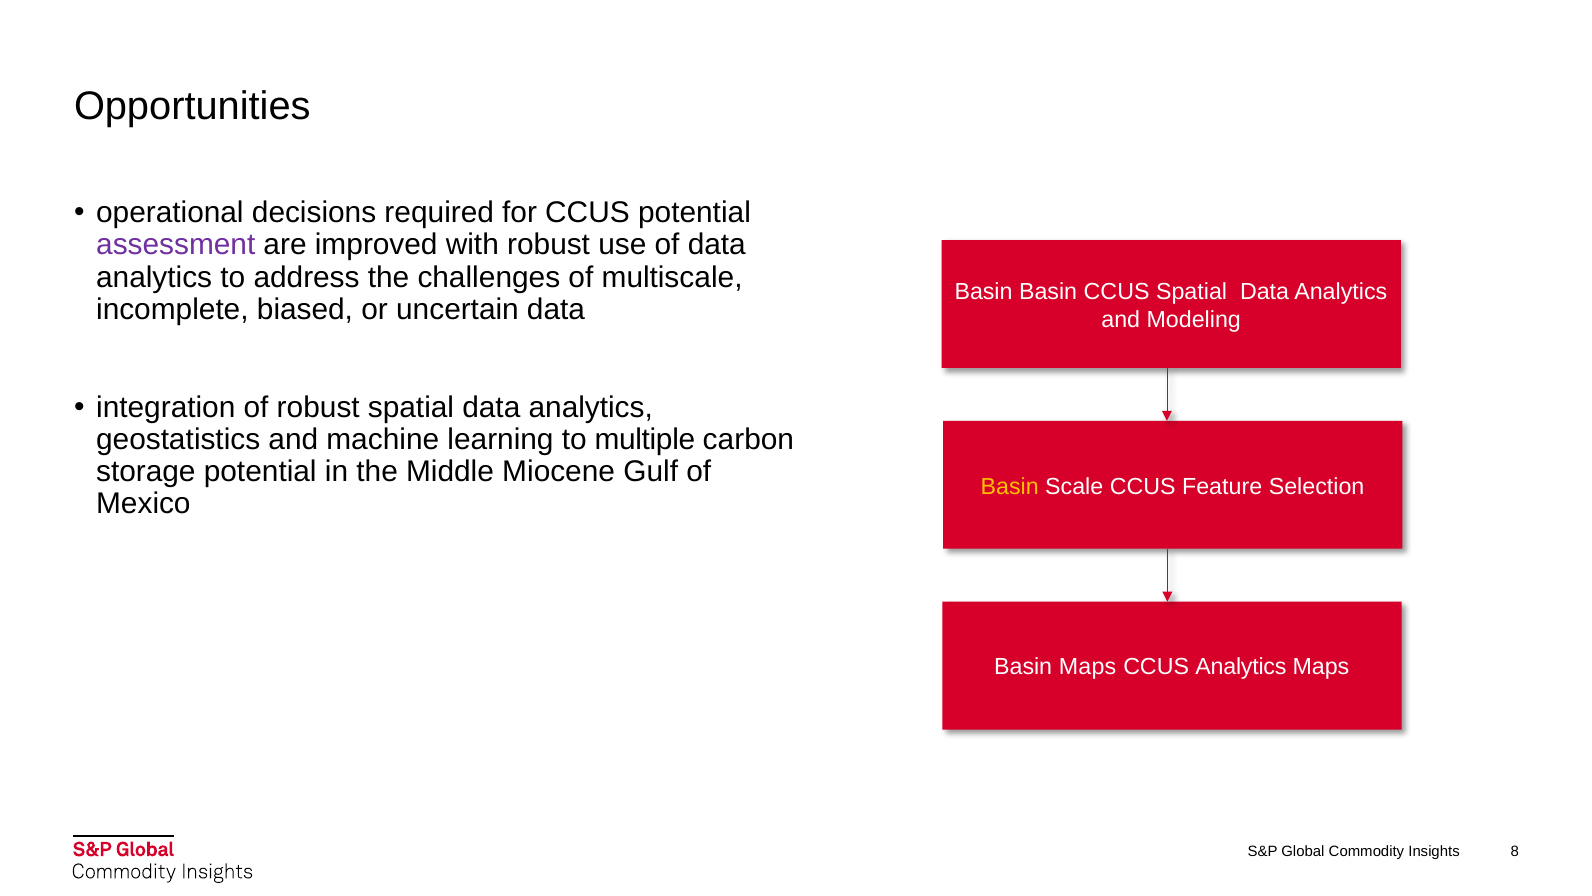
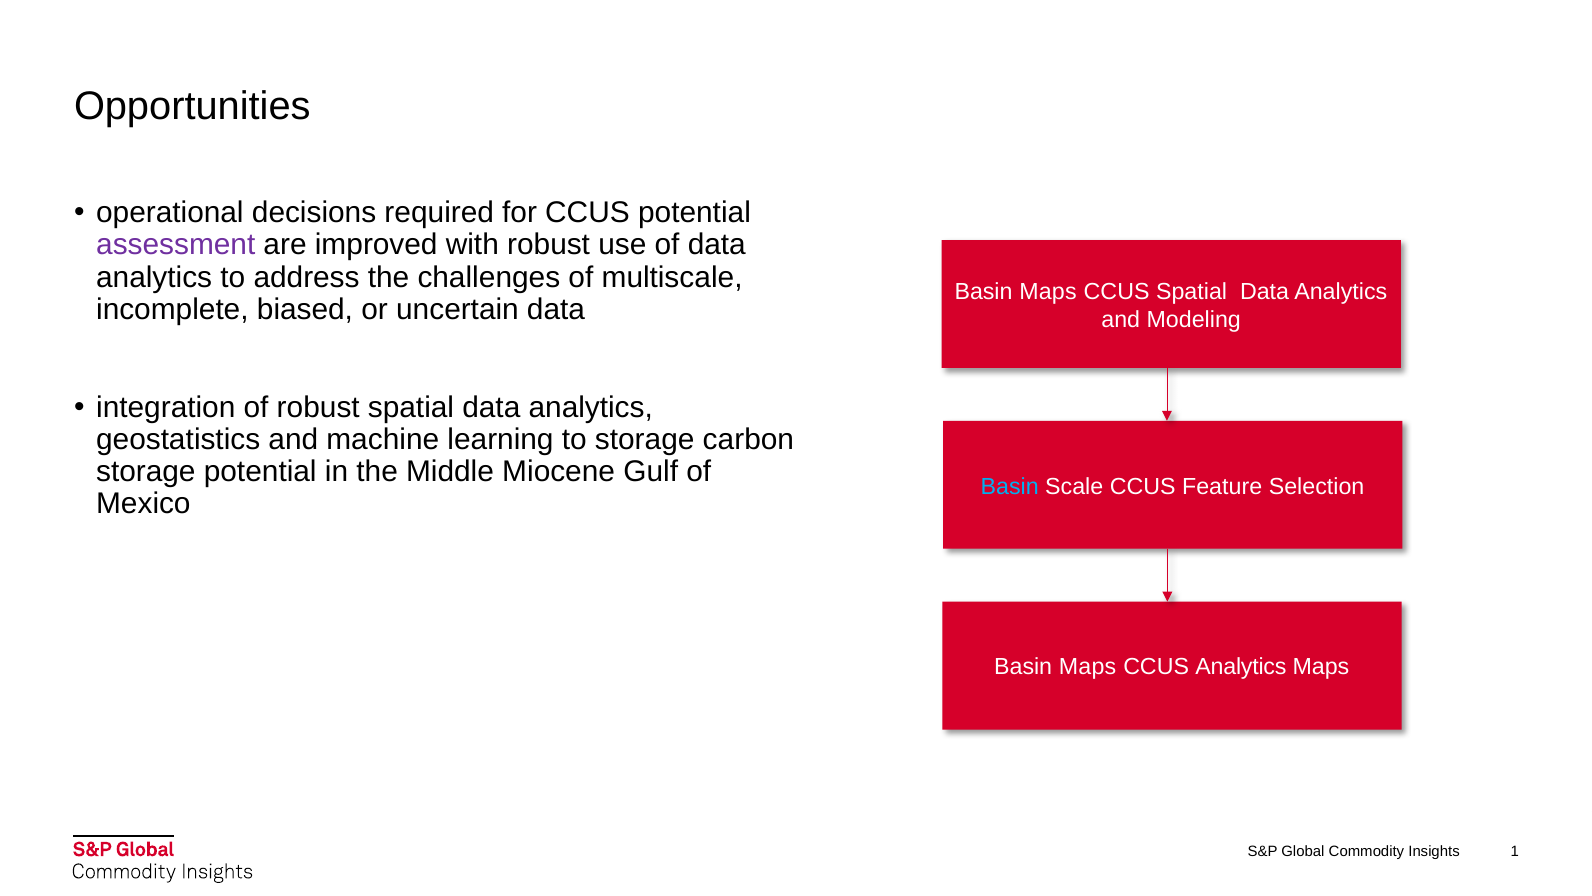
Basin at (1048, 291): Basin -> Maps
to multiple: multiple -> storage
Basin at (1010, 486) colour: yellow -> light blue
8: 8 -> 1
